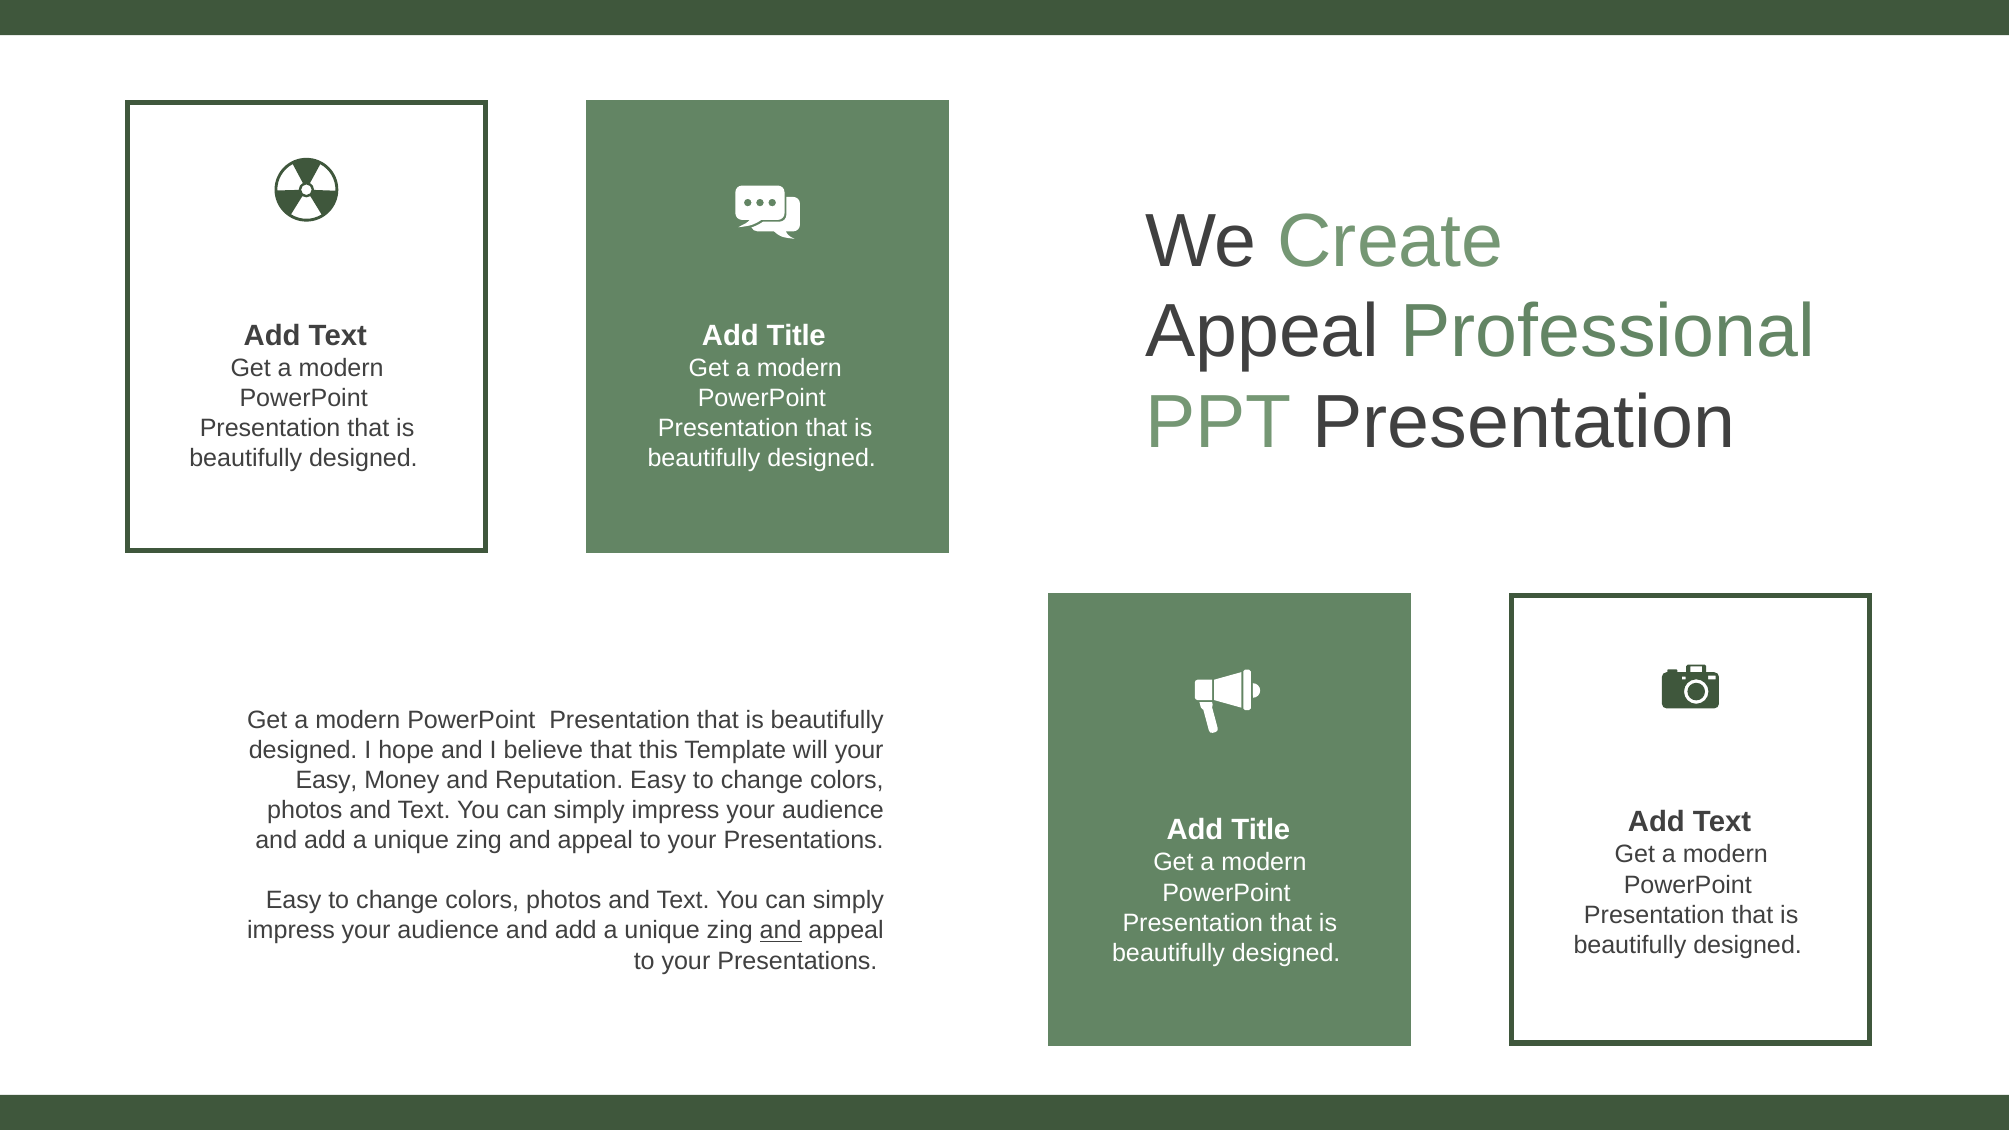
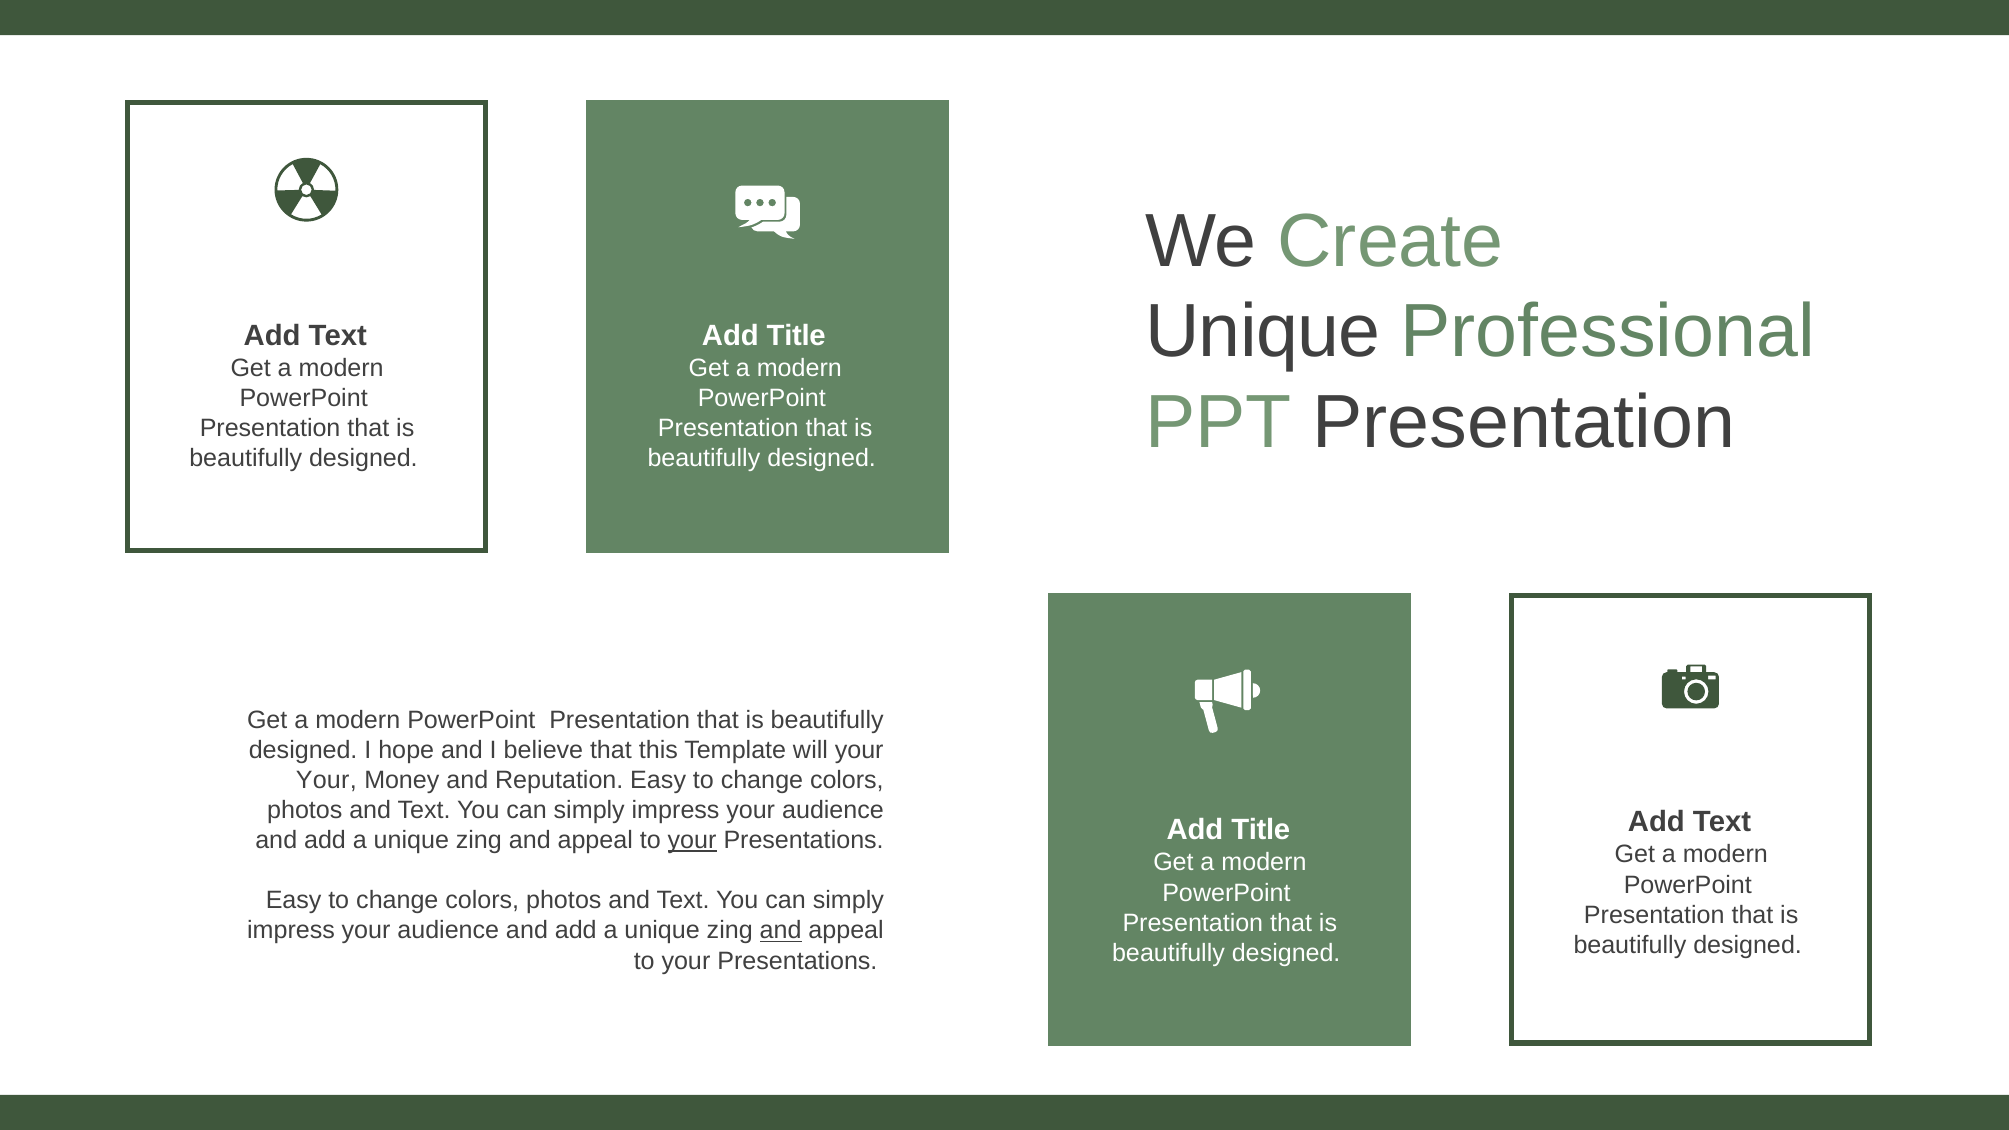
Appeal at (1262, 332): Appeal -> Unique
Easy at (327, 780): Easy -> Your
your at (692, 840) underline: none -> present
